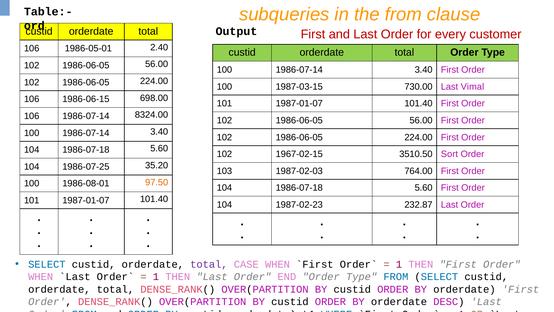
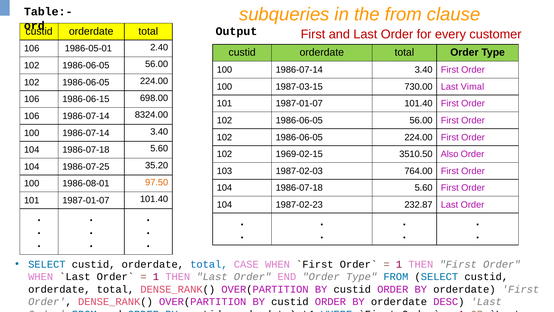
1967-02-15: 1967-02-15 -> 1969-02-15
Sort: Sort -> Also
total at (209, 264) colour: purple -> blue
